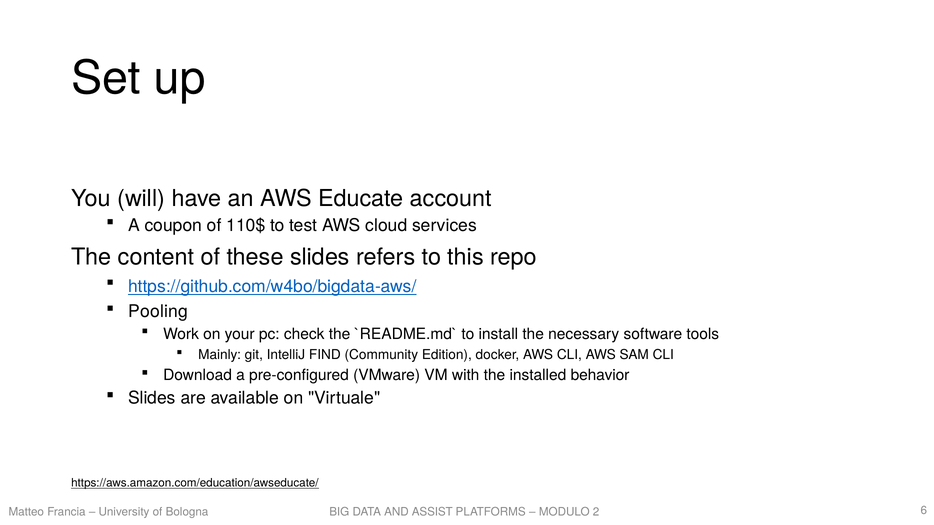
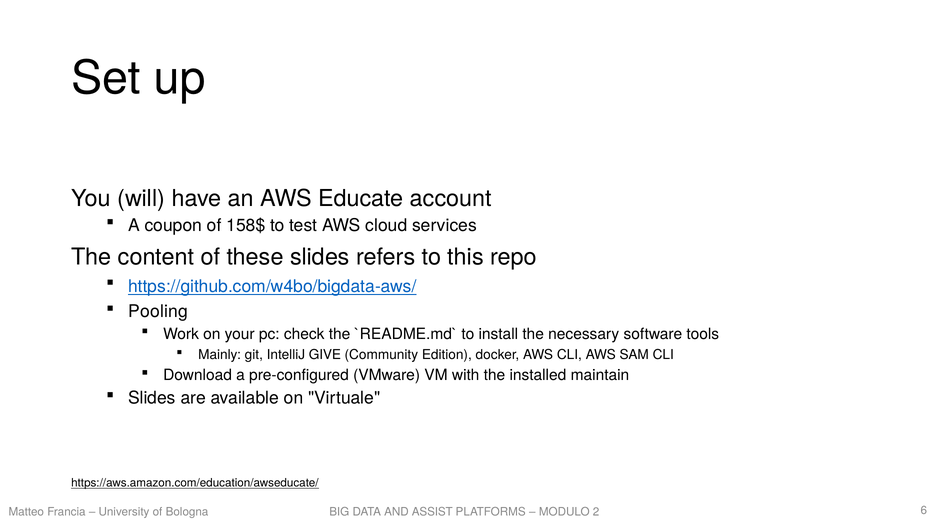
110$: 110$ -> 158$
FIND: FIND -> GIVE
behavior: behavior -> maintain
